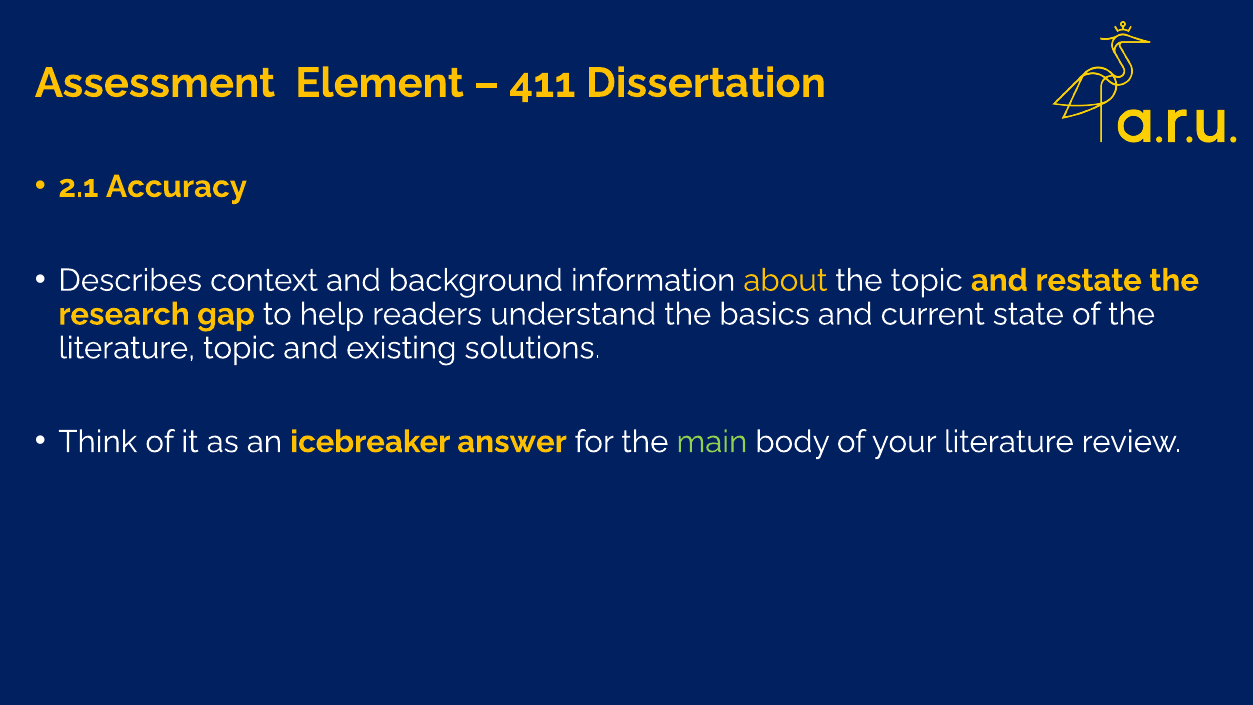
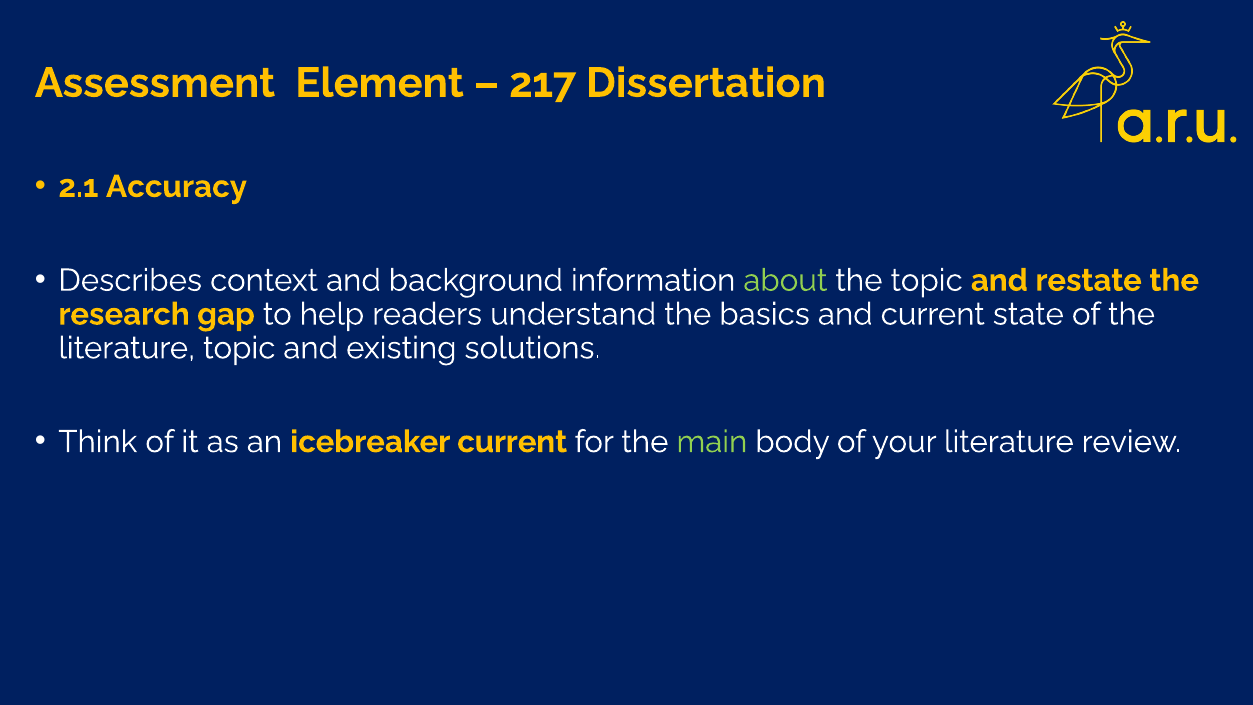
411: 411 -> 217
about colour: yellow -> light green
icebreaker answer: answer -> current
